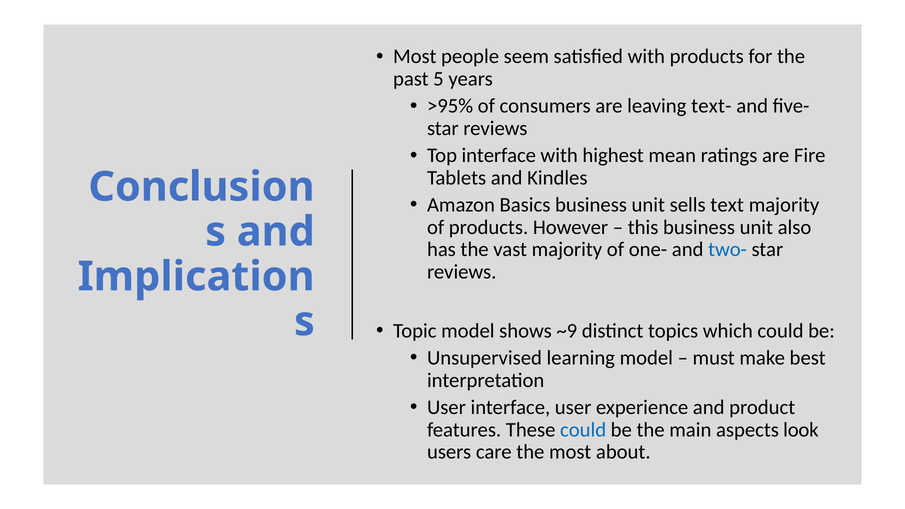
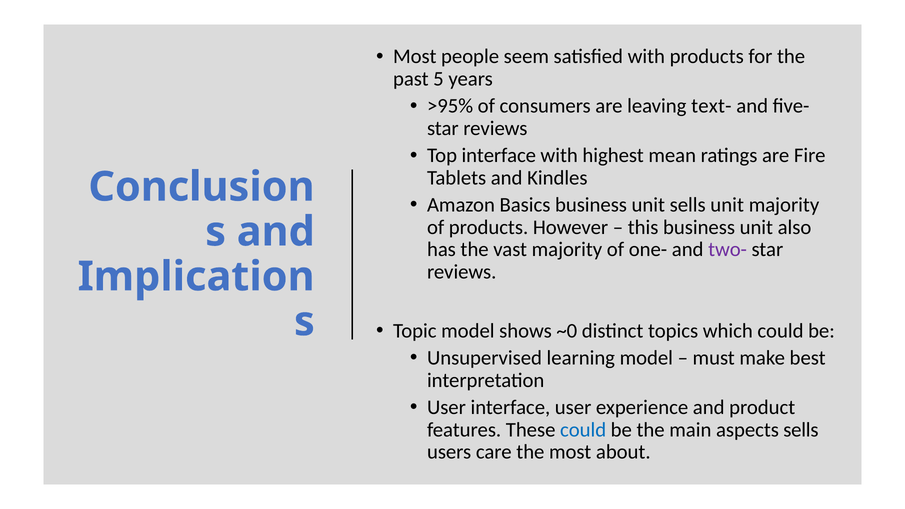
sells text: text -> unit
two- colour: blue -> purple
~9: ~9 -> ~0
aspects look: look -> sells
